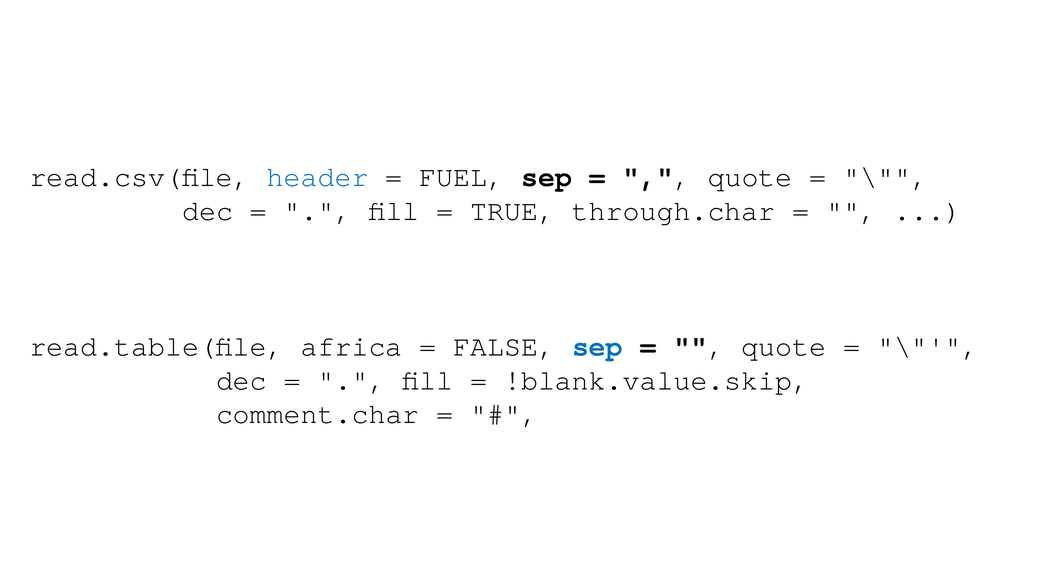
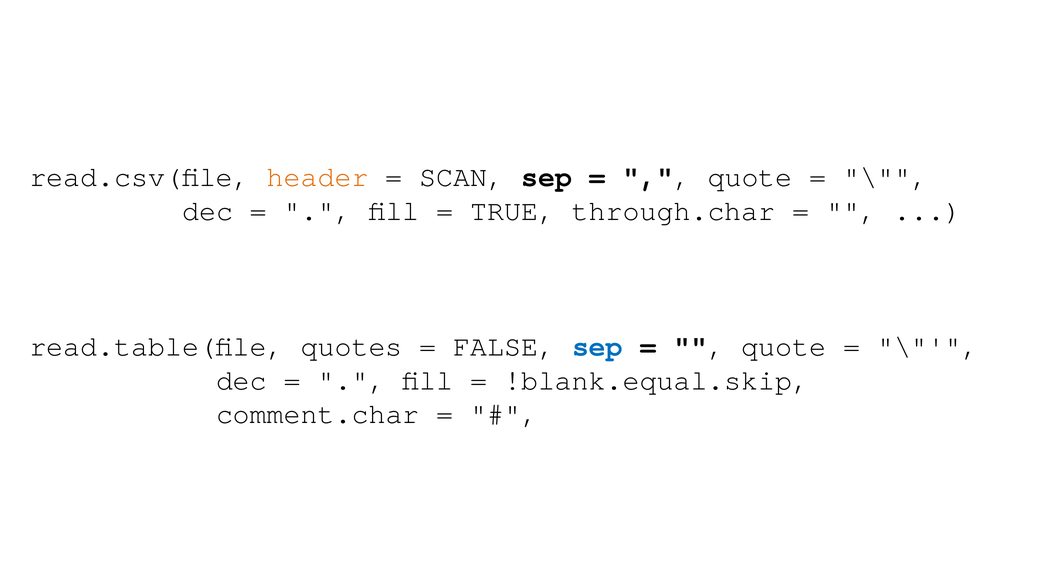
header colour: blue -> orange
FUEL: FUEL -> SCAN
africa: africa -> quotes
!blank.value.skip: !blank.value.skip -> !blank.equal.skip
